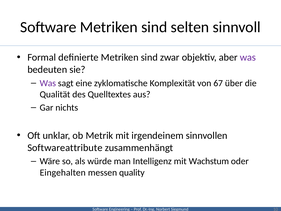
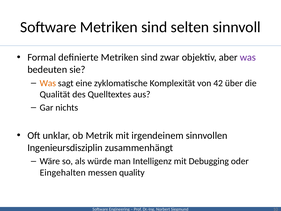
Was at (48, 83) colour: purple -> orange
67: 67 -> 42
Softwareattribute: Softwareattribute -> Ingenieursdisziplin
Wachstum: Wachstum -> Debugging
